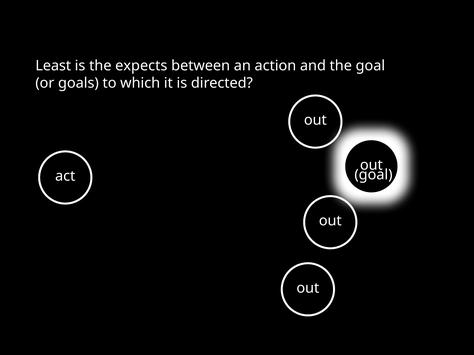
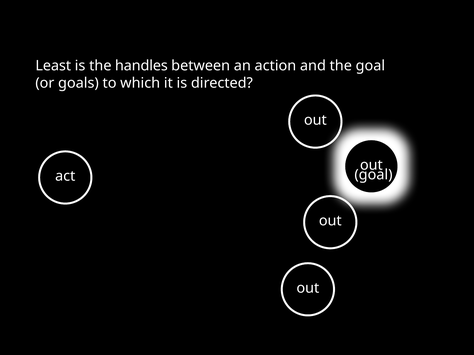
expects: expects -> handles
